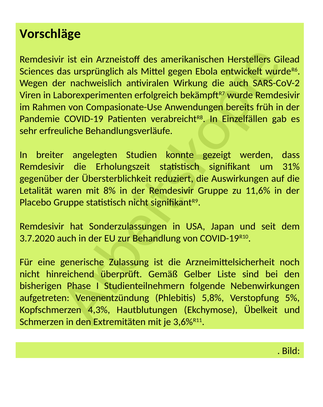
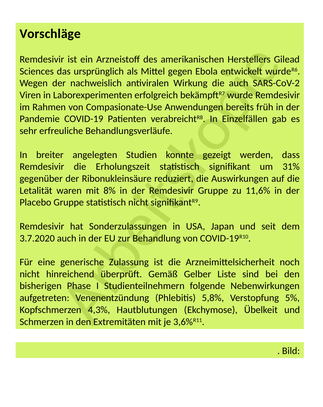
Übersterblichkeit: Übersterblichkeit -> Ribonukleinsäure
